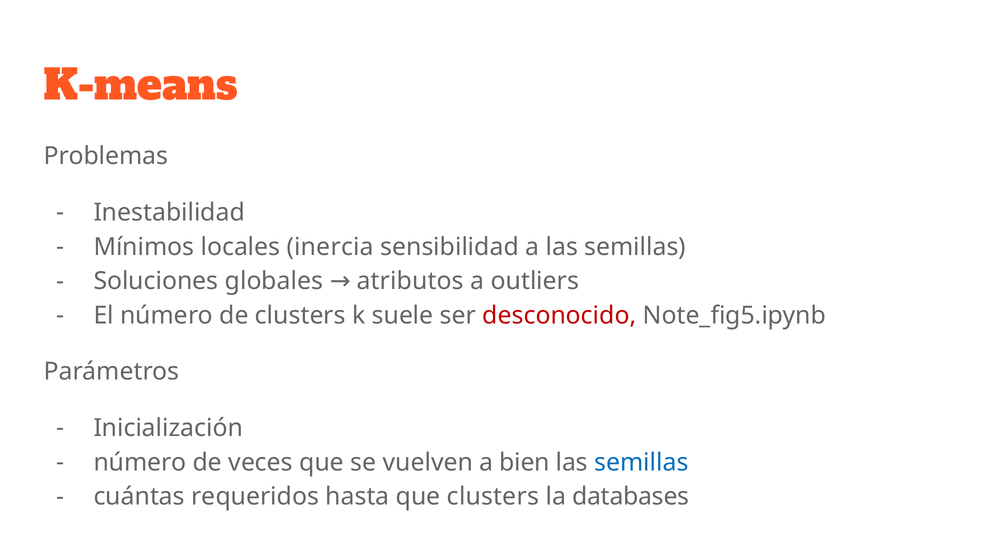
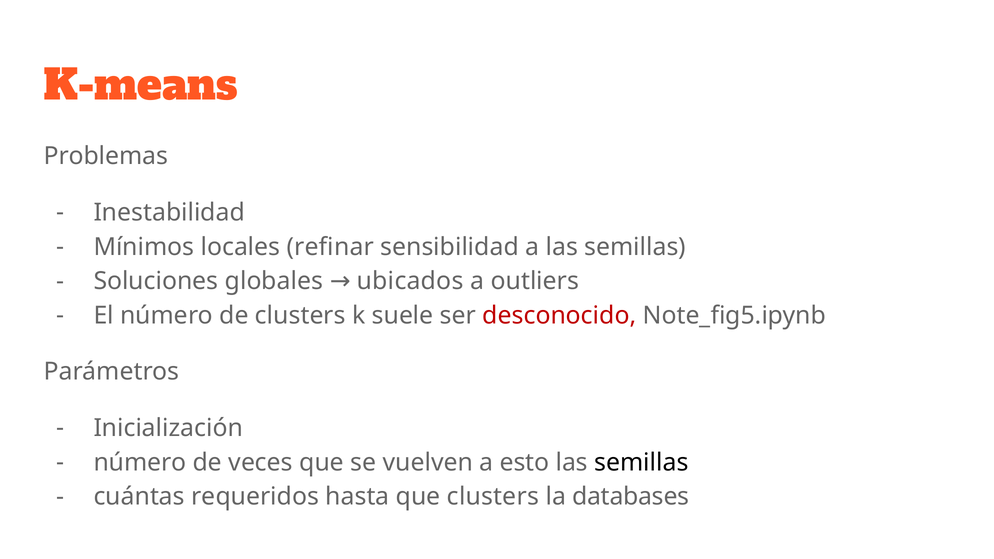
inercia: inercia -> refinar
atributos: atributos -> ubicados
bien: bien -> esto
semillas at (641, 463) colour: blue -> black
